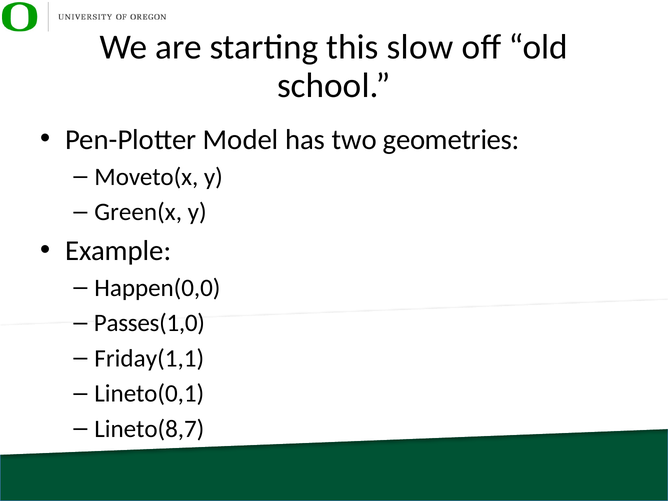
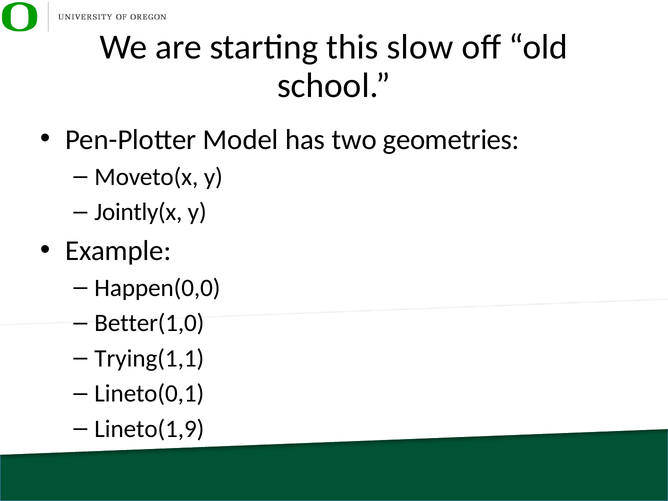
Green(x: Green(x -> Jointly(x
Passes(1,0: Passes(1,0 -> Better(1,0
Friday(1,1: Friday(1,1 -> Trying(1,1
Lineto(8,7: Lineto(8,7 -> Lineto(1,9
